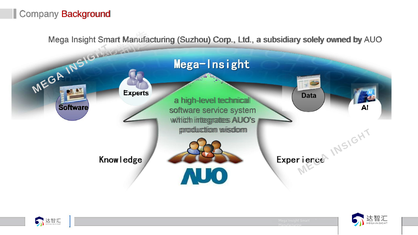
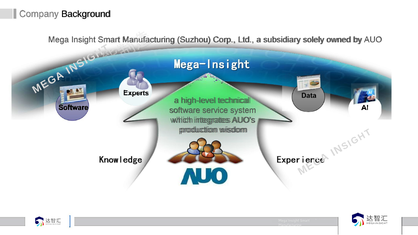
Background colour: red -> black
